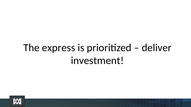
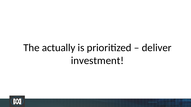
express: express -> actually
